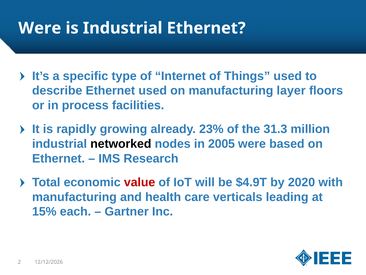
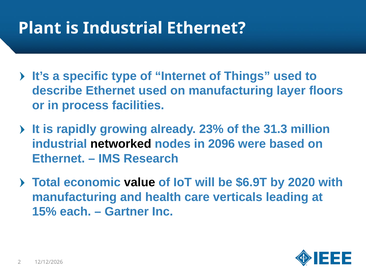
Were at (40, 28): Were -> Plant
2005: 2005 -> 2096
value colour: red -> black
$4.9T: $4.9T -> $6.9T
